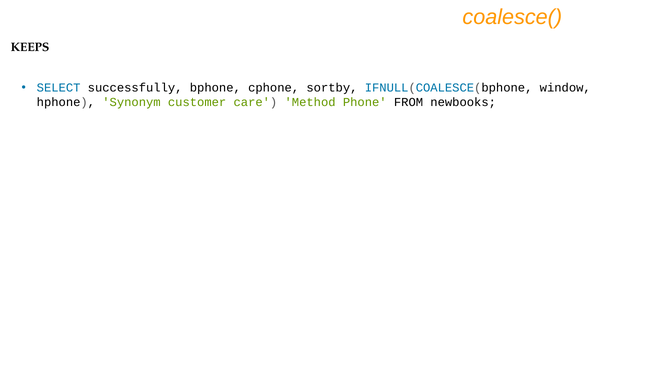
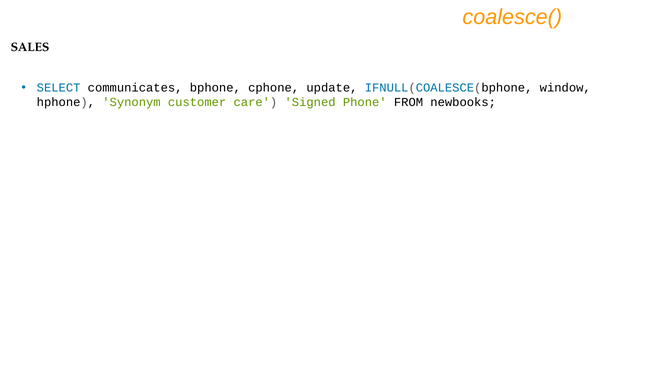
KEEPS: KEEPS -> SALES
successfully: successfully -> communicates
sortby: sortby -> update
Method: Method -> Signed
